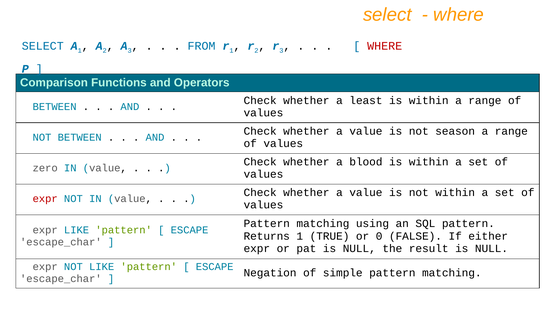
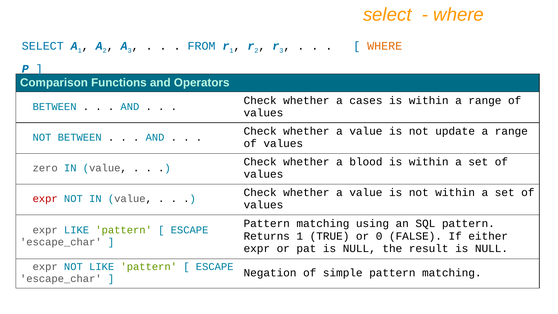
WHERE at (385, 46) colour: red -> orange
least: least -> cases
season: season -> update
